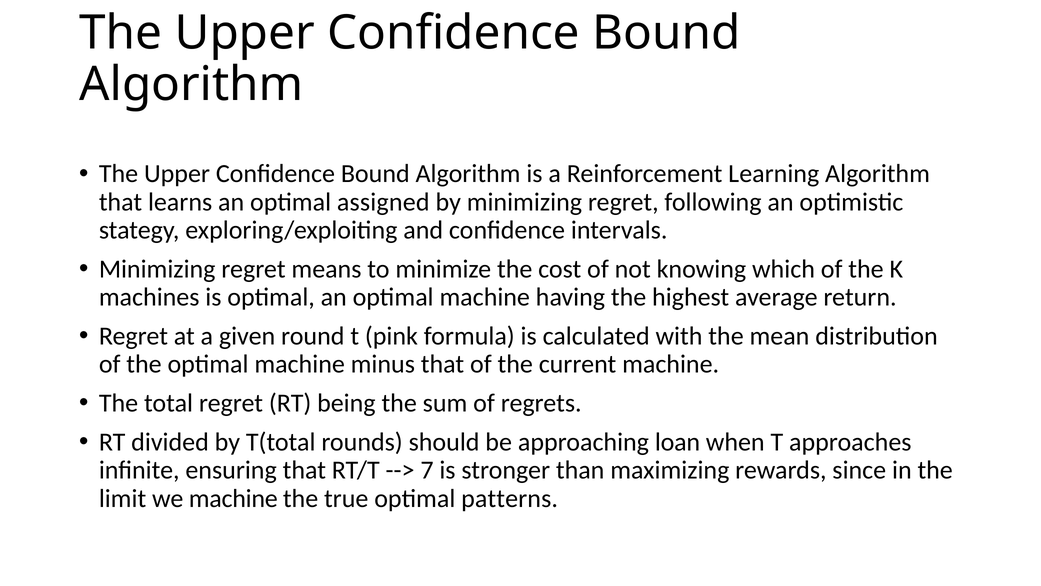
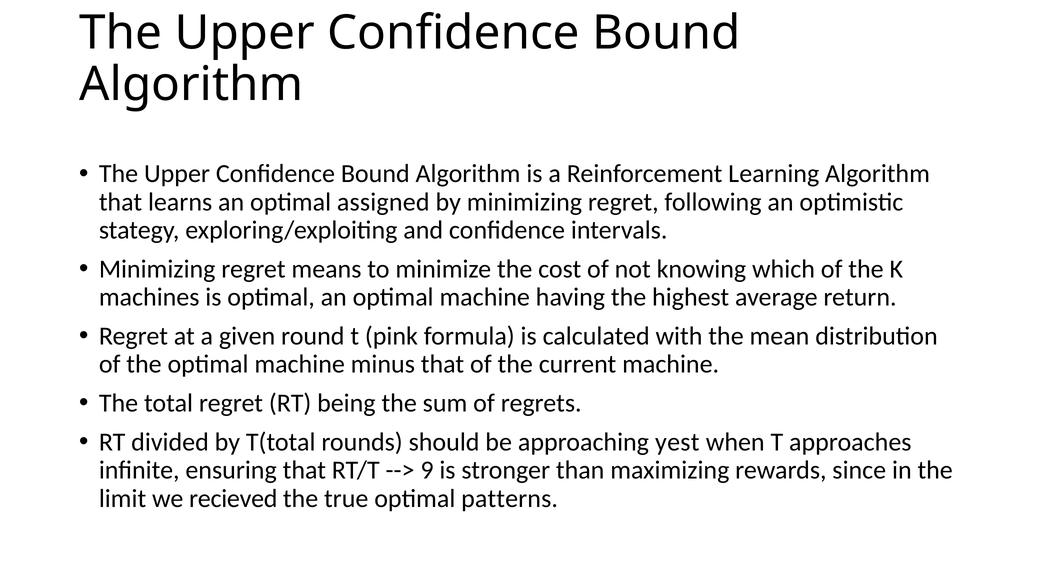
loan: loan -> yest
7: 7 -> 9
we machine: machine -> recieved
